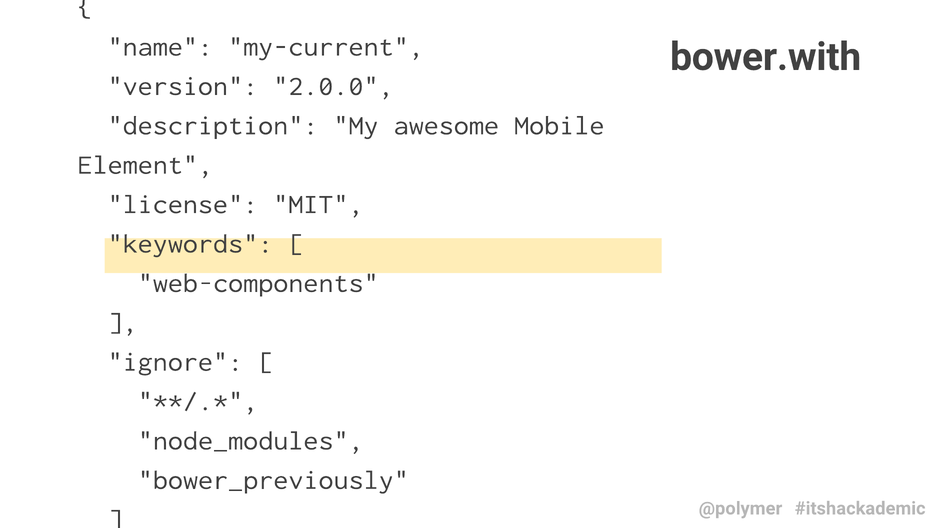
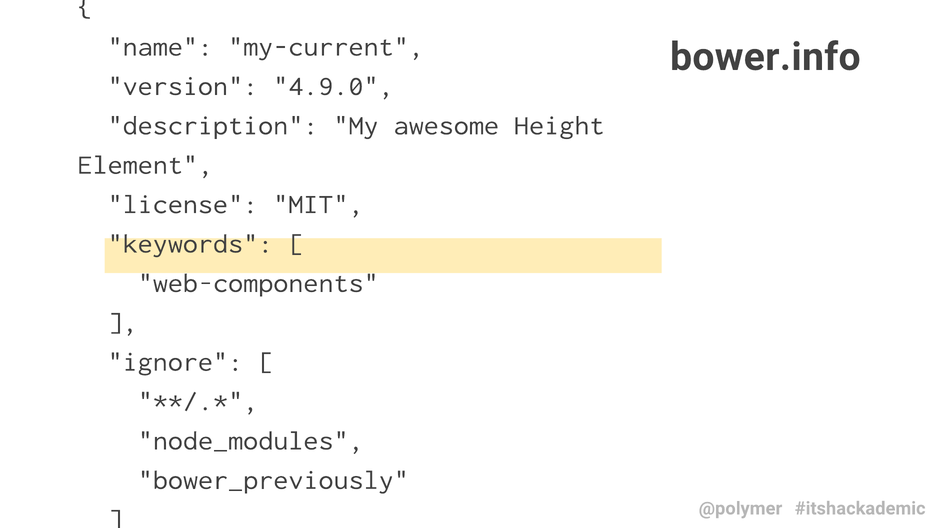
bower.with: bower.with -> bower.info
2.0.0: 2.0.0 -> 4.9.0
Mobile: Mobile -> Height
